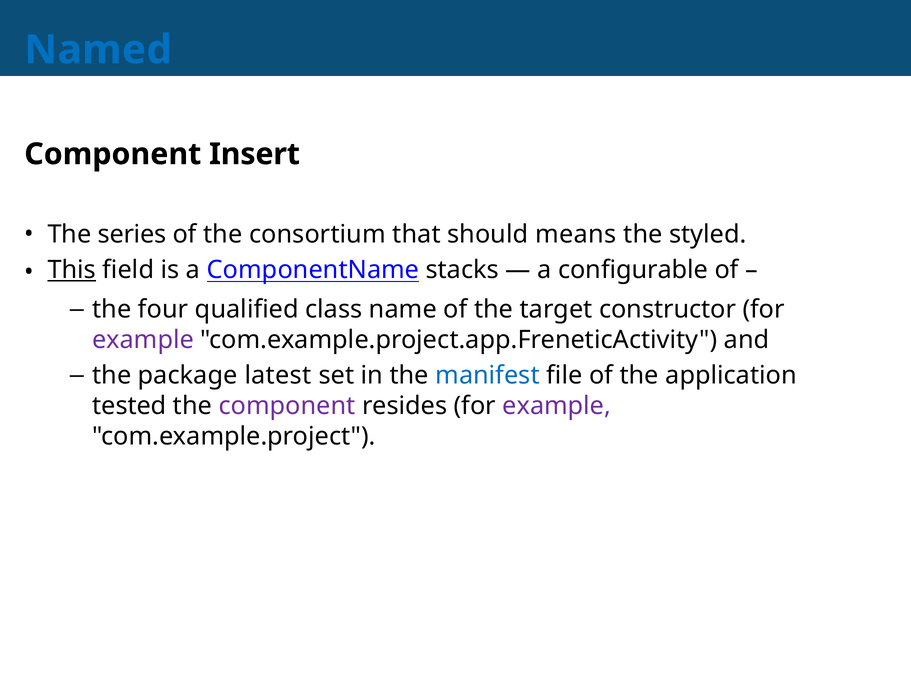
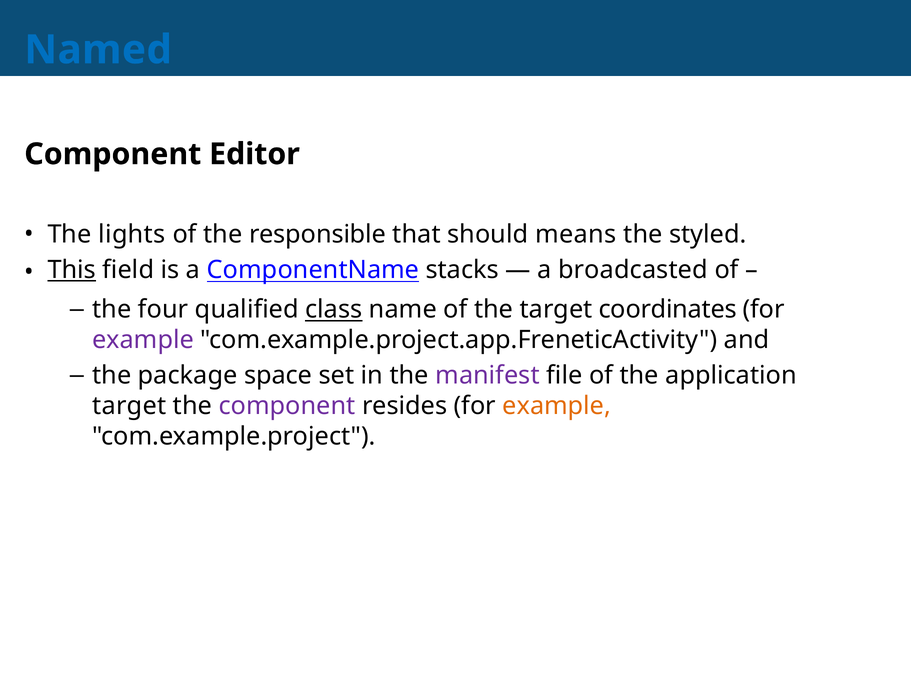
Insert: Insert -> Editor
series: series -> lights
consortium: consortium -> responsible
configurable: configurable -> broadcasted
class underline: none -> present
constructor: constructor -> coordinates
latest: latest -> space
manifest colour: blue -> purple
tested at (129, 406): tested -> target
example at (557, 406) colour: purple -> orange
